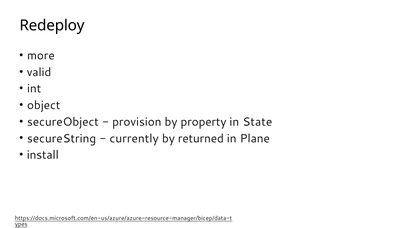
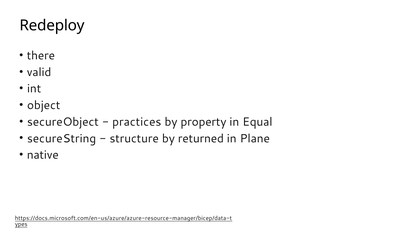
more: more -> there
provision: provision -> practices
State: State -> Equal
currently: currently -> structure
install: install -> native
